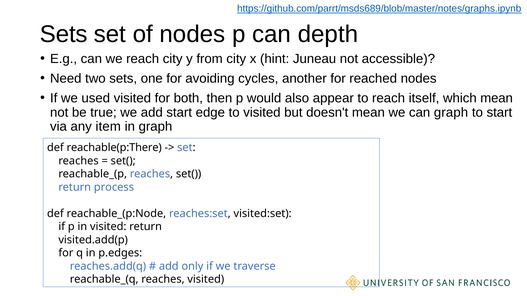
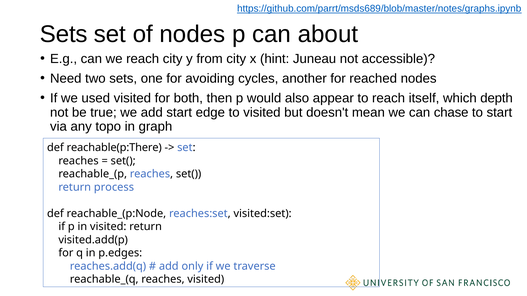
depth: depth -> about
which mean: mean -> depth
can graph: graph -> chase
item: item -> topo
